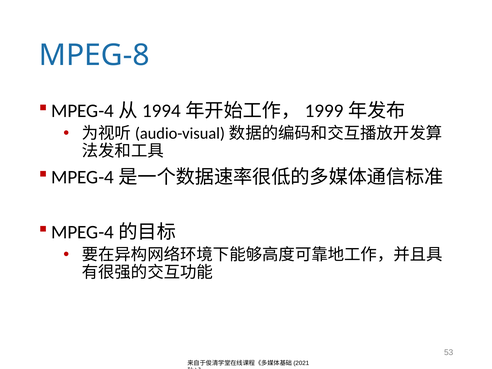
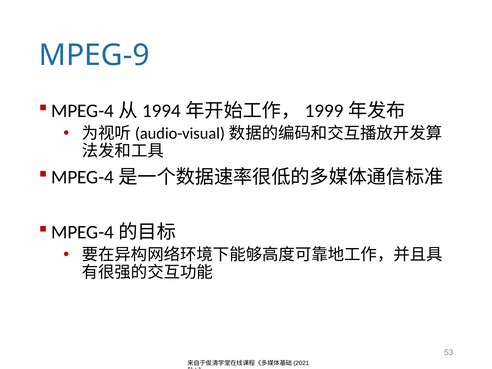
MPEG-8: MPEG-8 -> MPEG-9
